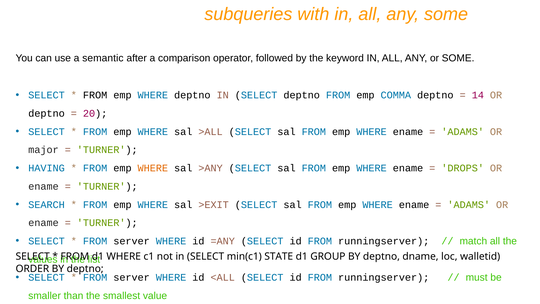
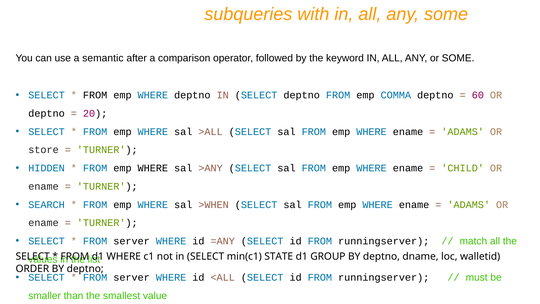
14: 14 -> 60
major: major -> store
HAVING: HAVING -> HIDDEN
WHERE at (153, 168) colour: orange -> black
DROPS: DROPS -> CHILD
>EXIT: >EXIT -> >WHEN
